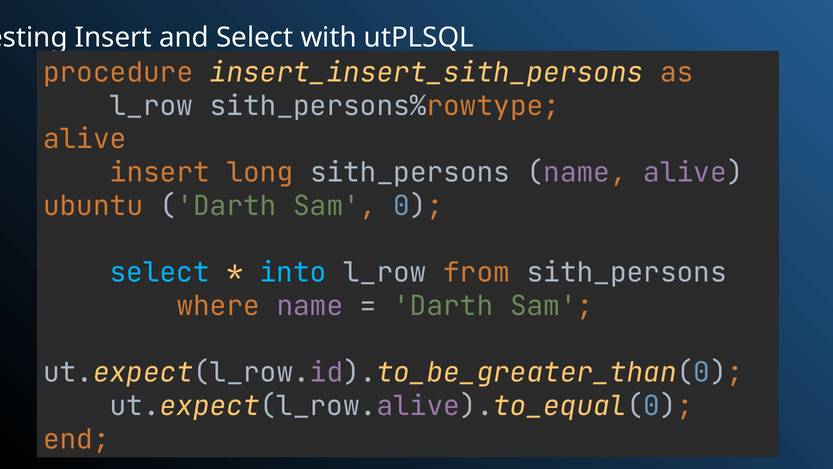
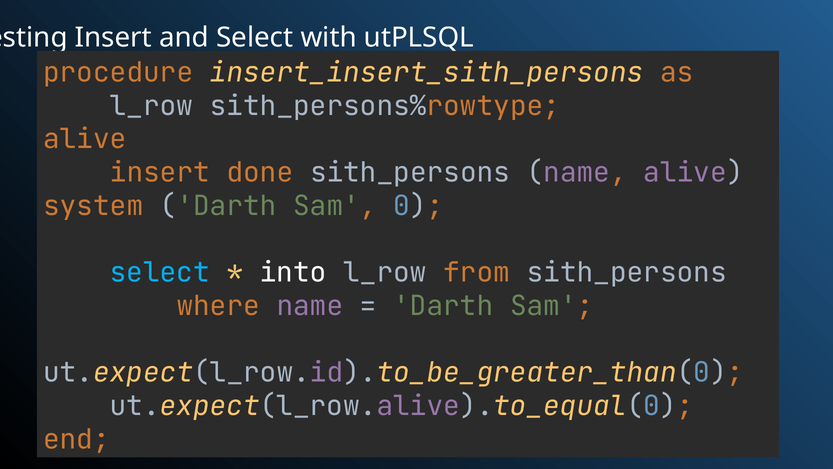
long: long -> done
ubuntu: ubuntu -> system
into colour: light blue -> white
